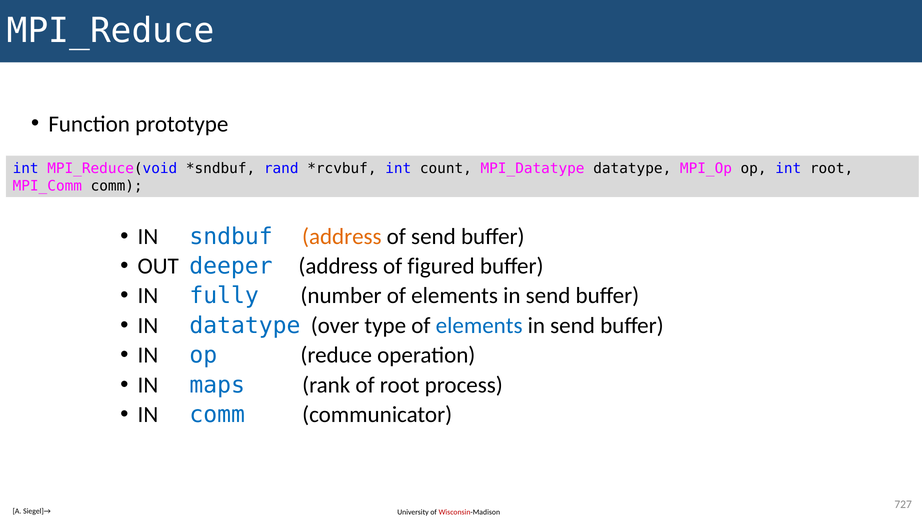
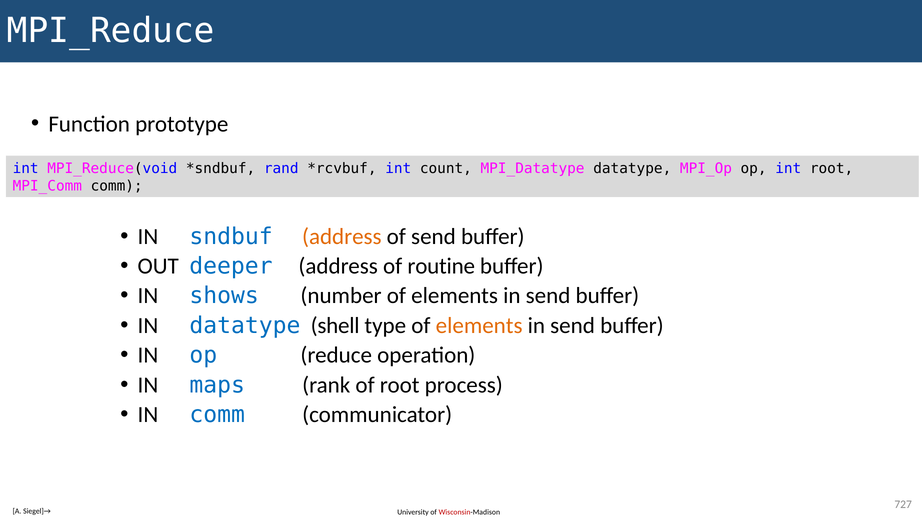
figured: figured -> routine
fully: fully -> shows
over: over -> shell
elements at (479, 325) colour: blue -> orange
